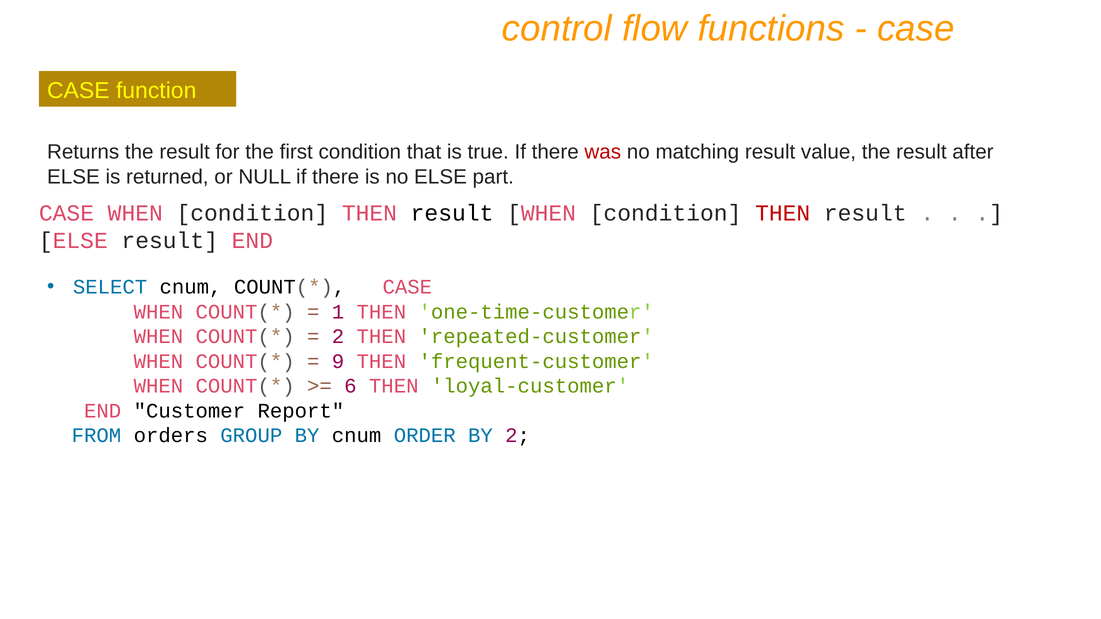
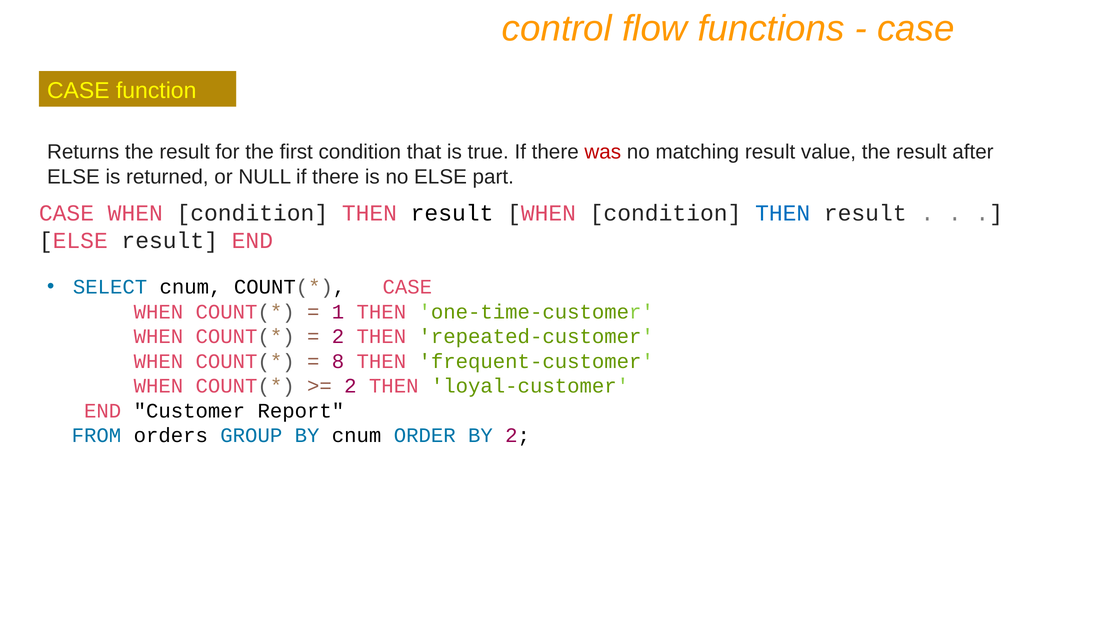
THEN at (783, 213) colour: red -> blue
9: 9 -> 8
6 at (350, 386): 6 -> 2
